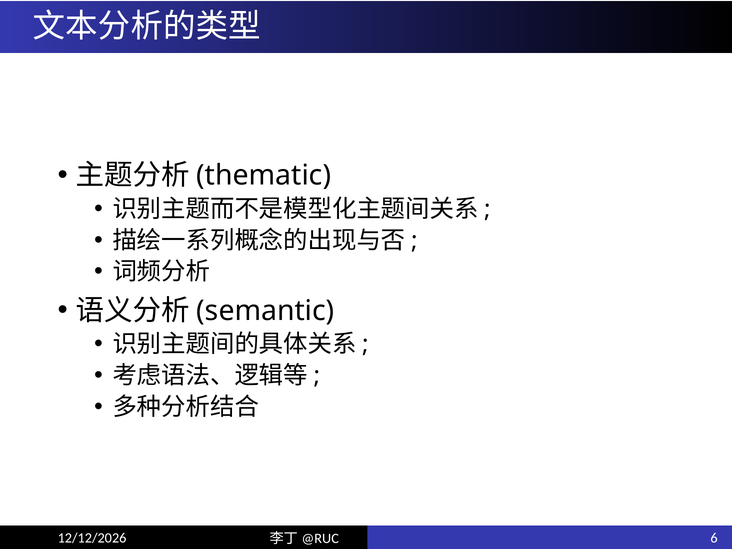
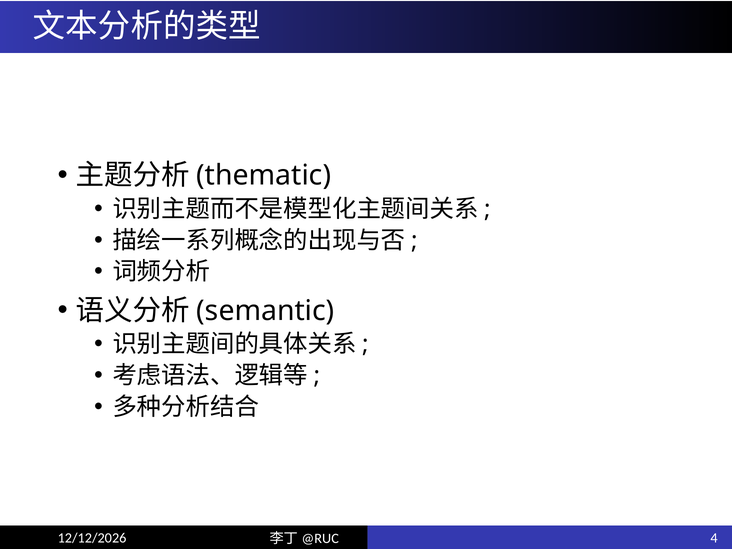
6: 6 -> 4
